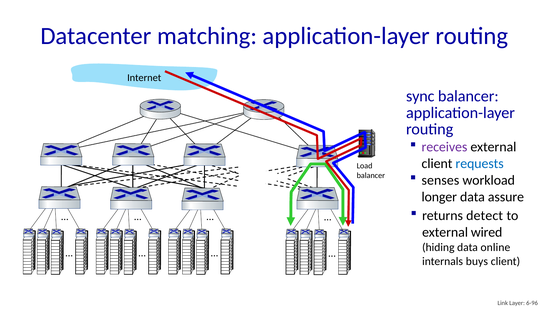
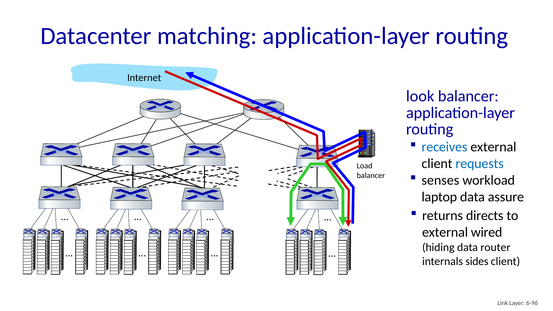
sync: sync -> look
receives colour: purple -> blue
longer: longer -> laptop
detect: detect -> directs
online: online -> router
buys: buys -> sides
